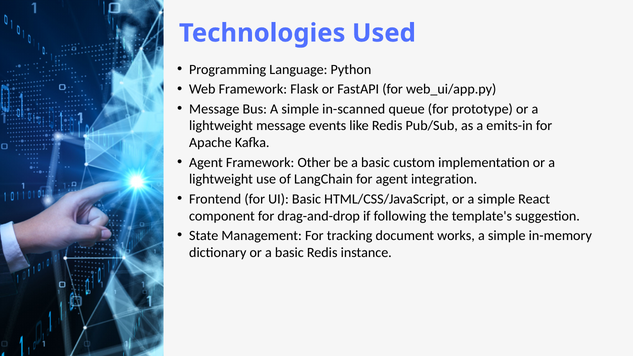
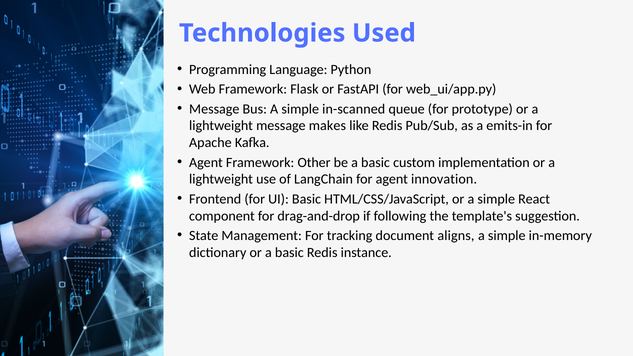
events: events -> makes
integration: integration -> innovation
works: works -> aligns
